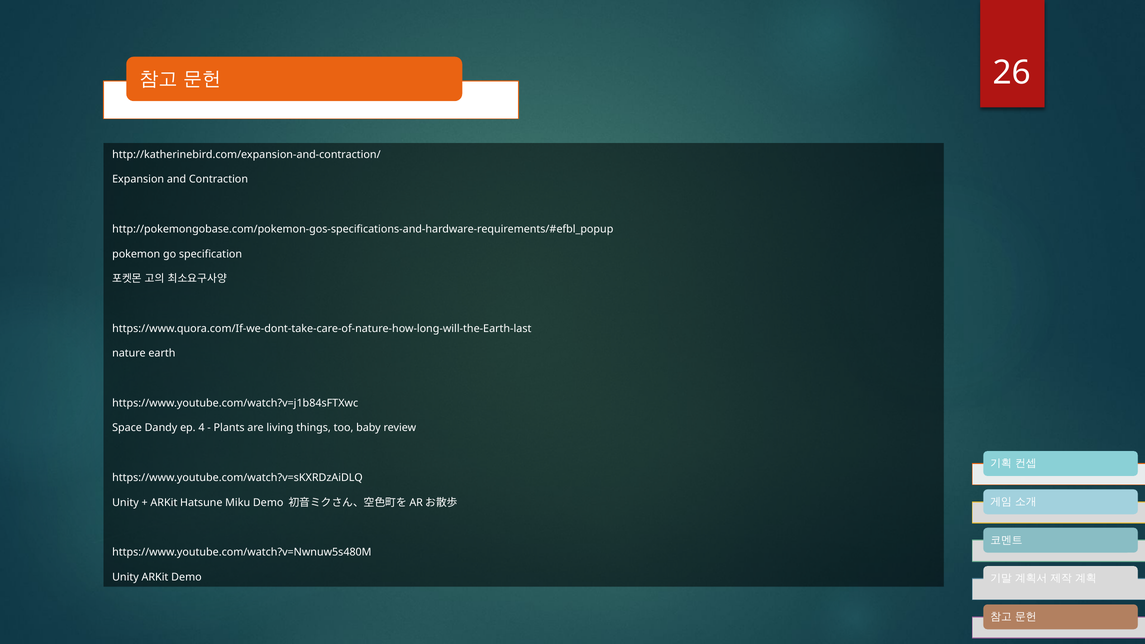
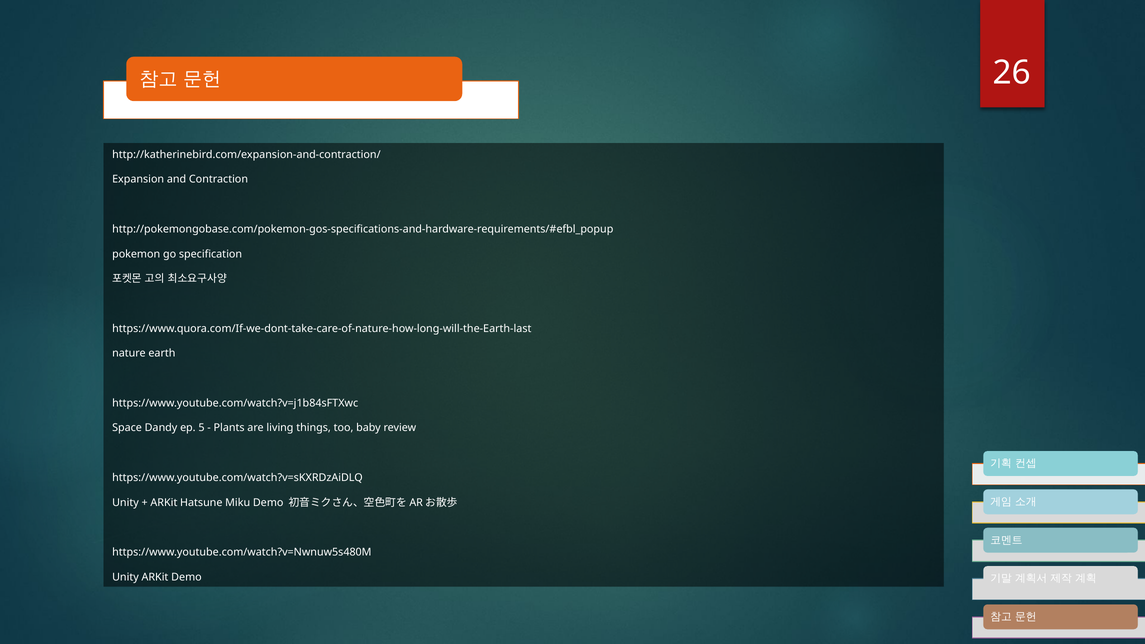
4: 4 -> 5
